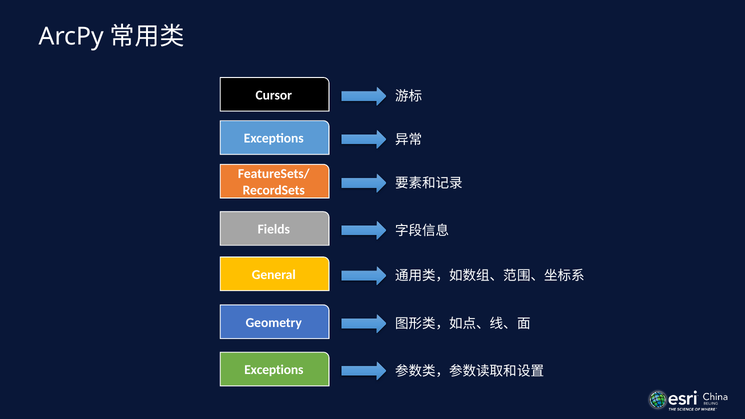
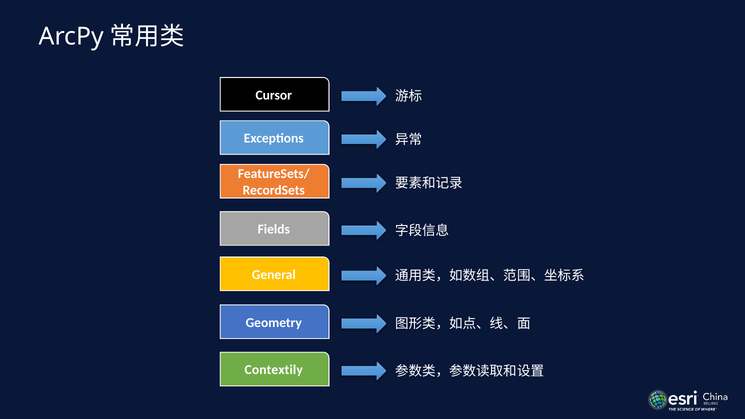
Exceptions at (274, 370): Exceptions -> Contextily
